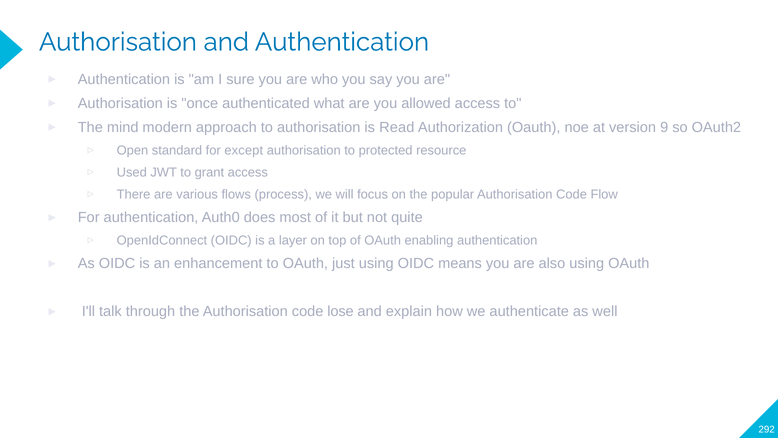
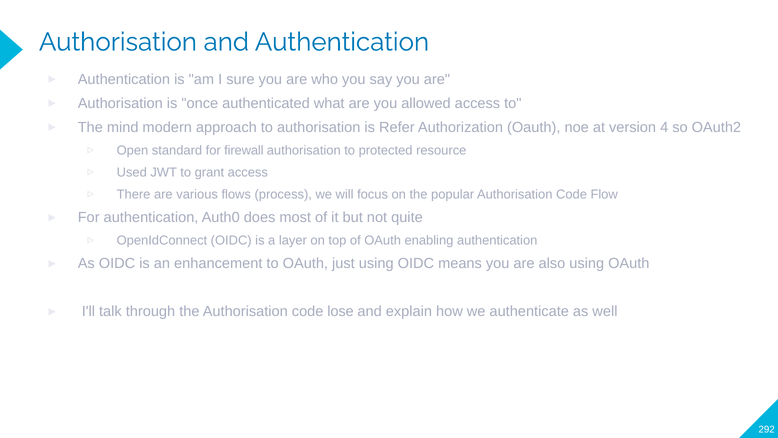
Read: Read -> Refer
9: 9 -> 4
except: except -> firewall
